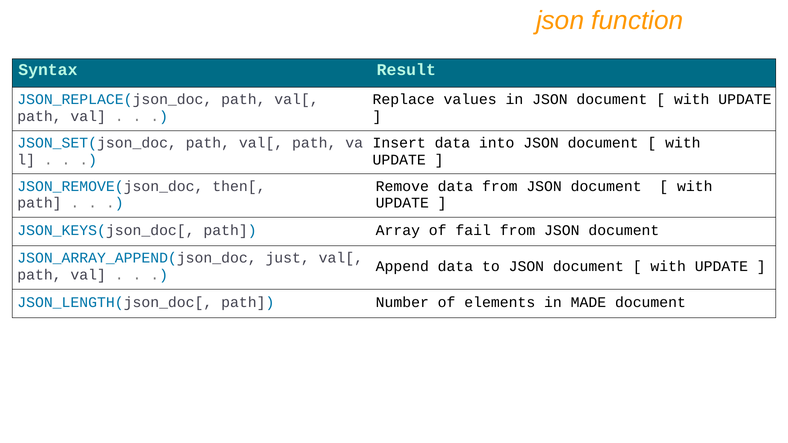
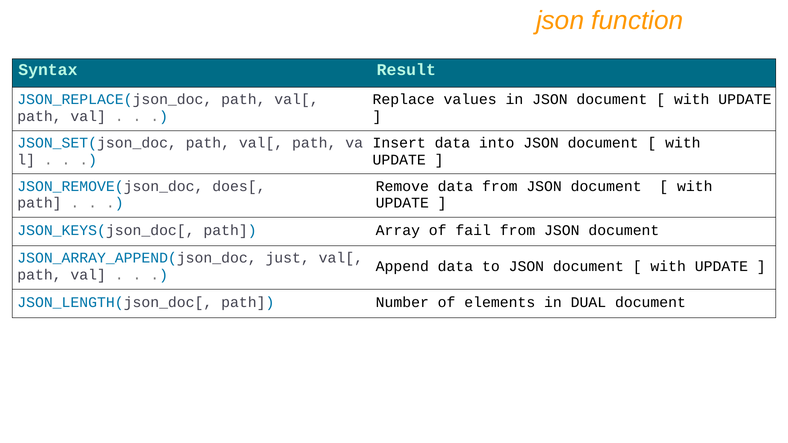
then[: then[ -> does[
MADE: MADE -> DUAL
